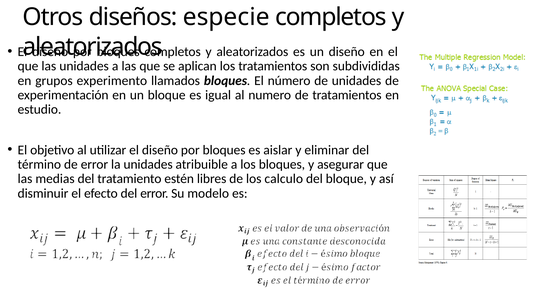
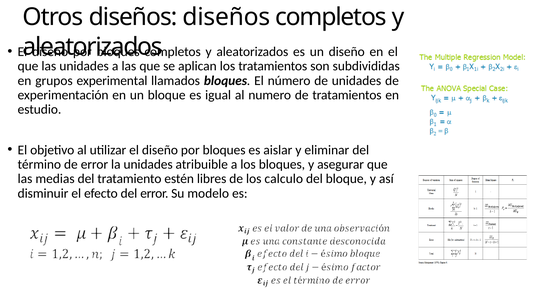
diseños especie: especie -> diseños
experimento: experimento -> experimental
